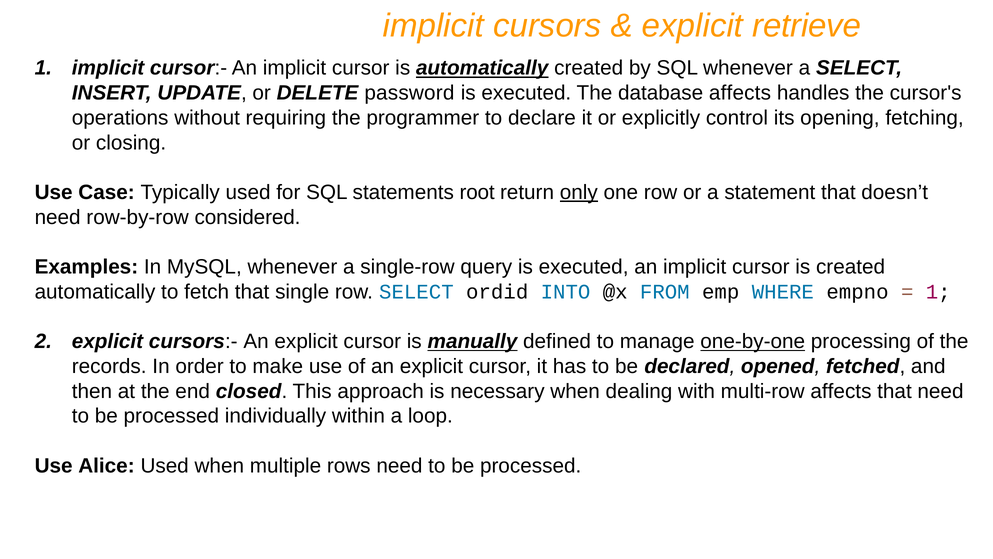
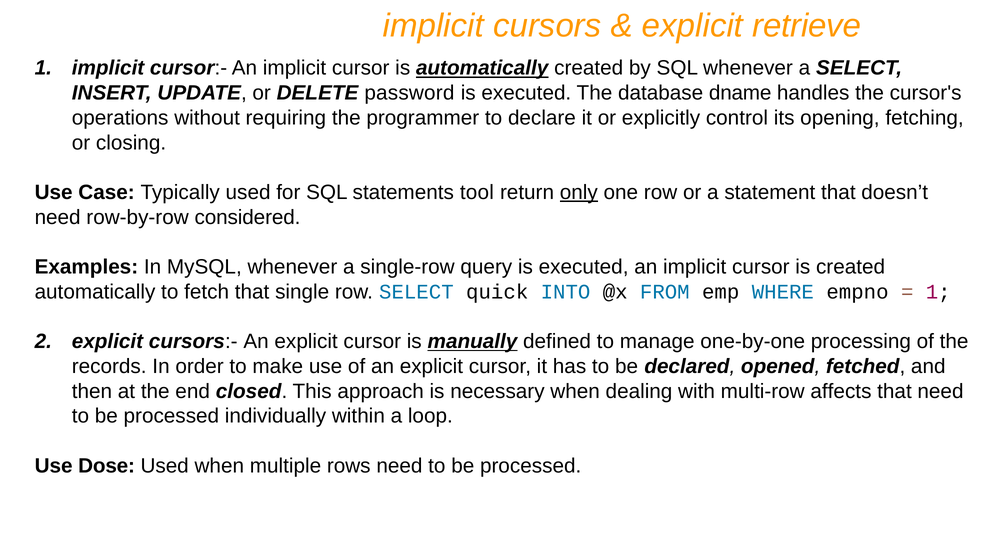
database affects: affects -> dname
root: root -> tool
ordid: ordid -> quick
one-by-one underline: present -> none
Alice: Alice -> Dose
